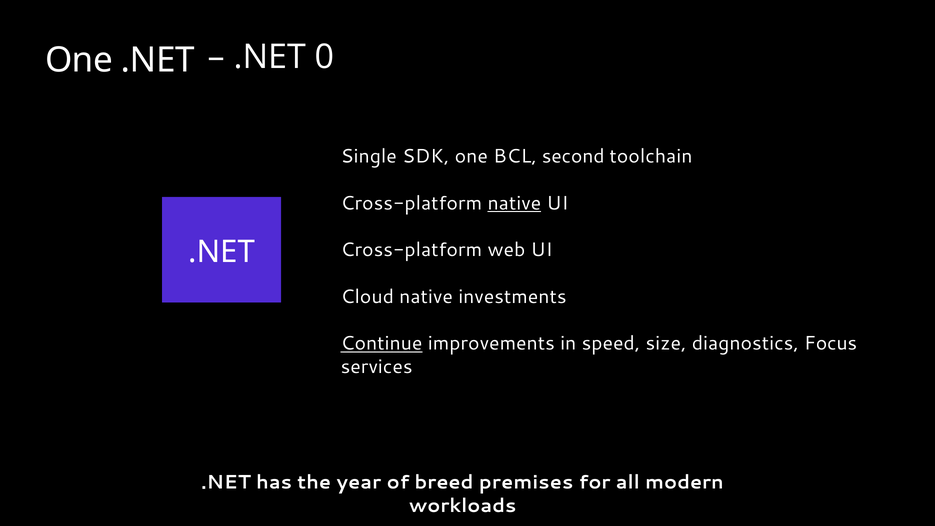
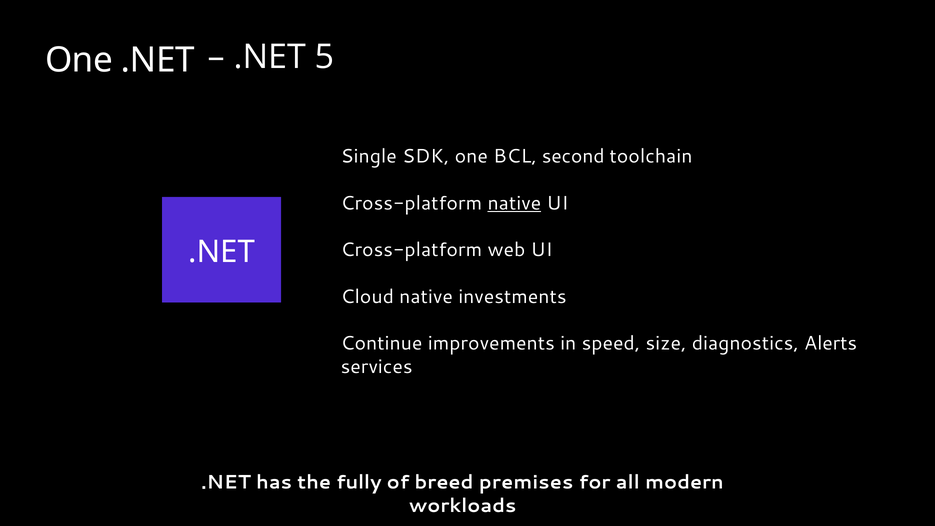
0: 0 -> 5
Continue underline: present -> none
Focus: Focus -> Alerts
year: year -> fully
